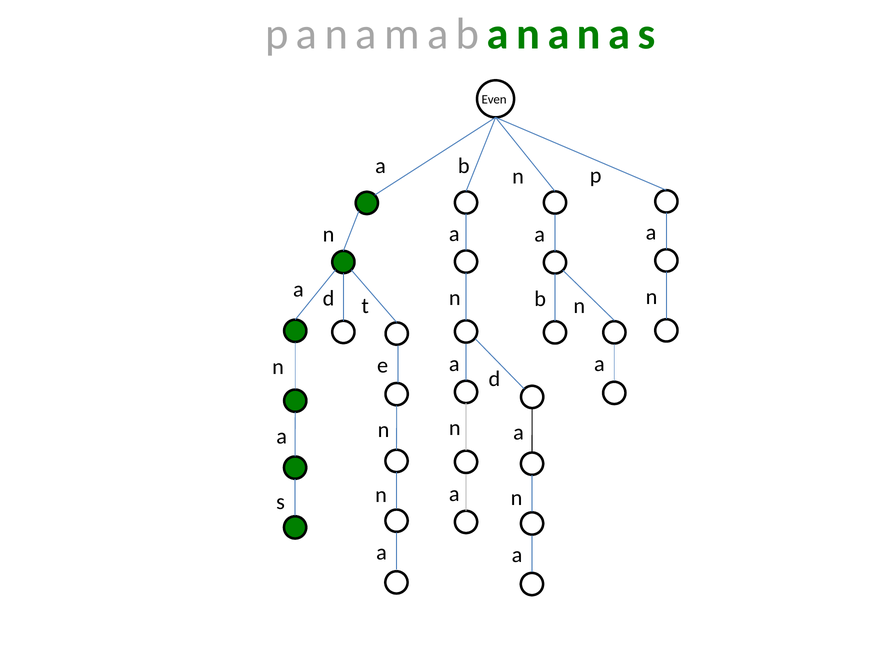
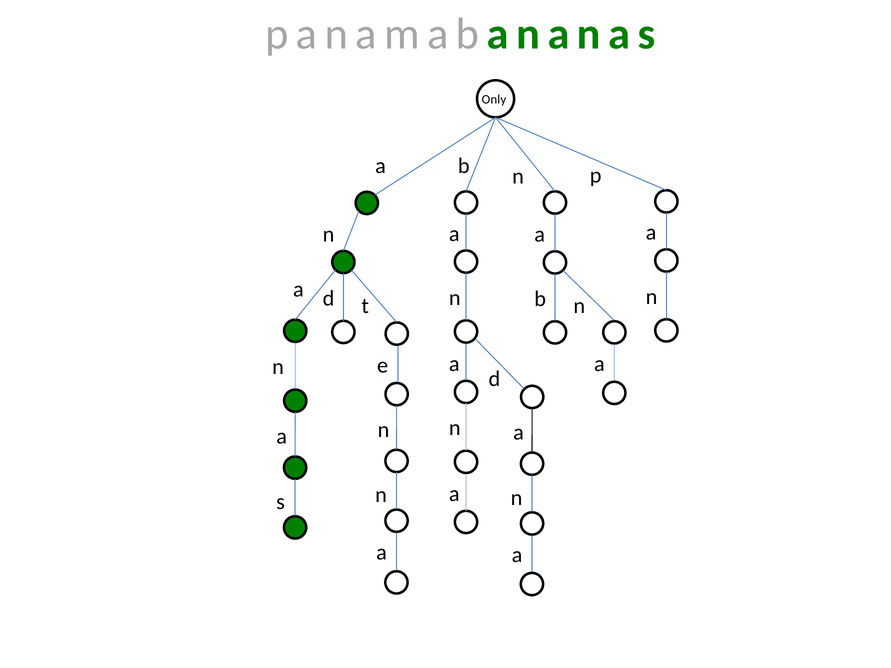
Even: Even -> Only
